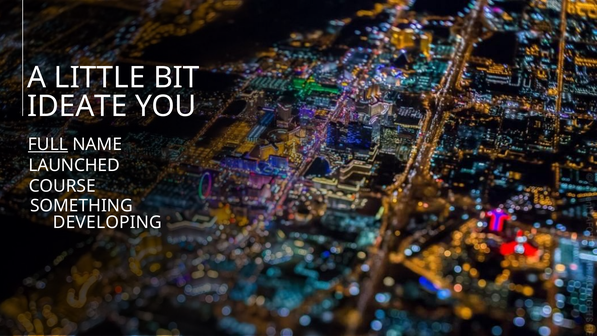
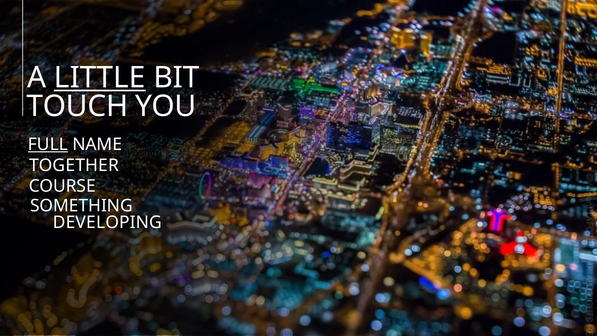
LITTLE underline: none -> present
IDEATE: IDEATE -> TOUCH
LAUNCHED: LAUNCHED -> TOGETHER
